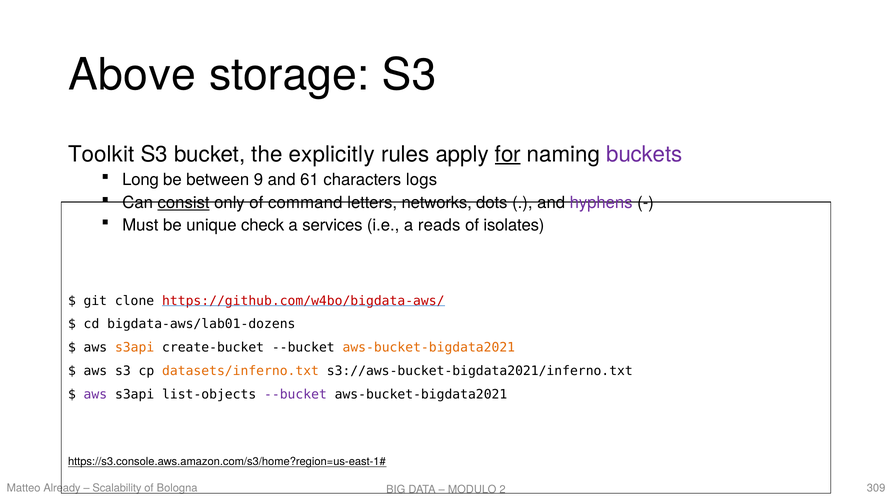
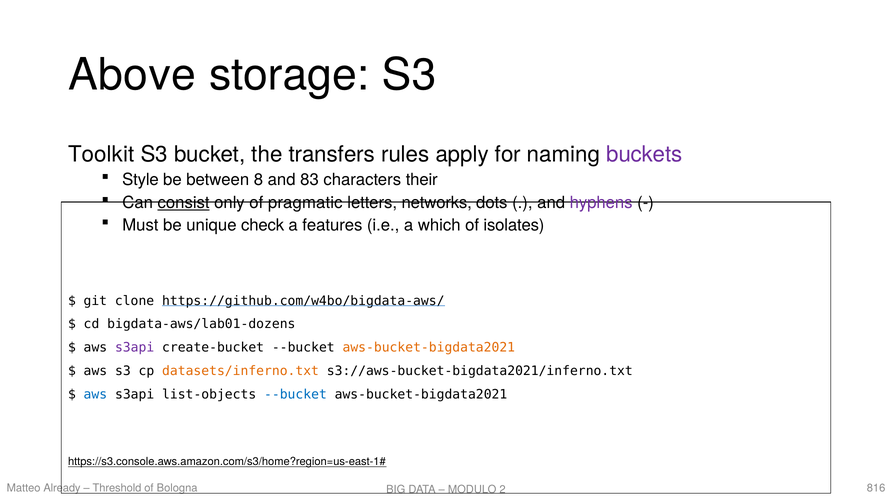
explicitly: explicitly -> transfers
for underline: present -> none
Long: Long -> Style
9: 9 -> 8
61: 61 -> 83
logs: logs -> their
command: command -> pragmatic
services: services -> features
reads: reads -> which
https://github.com/w4bo/bigdata-aws/ colour: red -> black
s3api at (135, 347) colour: orange -> purple
aws at (95, 394) colour: purple -> blue
--bucket at (295, 394) colour: purple -> blue
Scalability: Scalability -> Threshold
309: 309 -> 816
